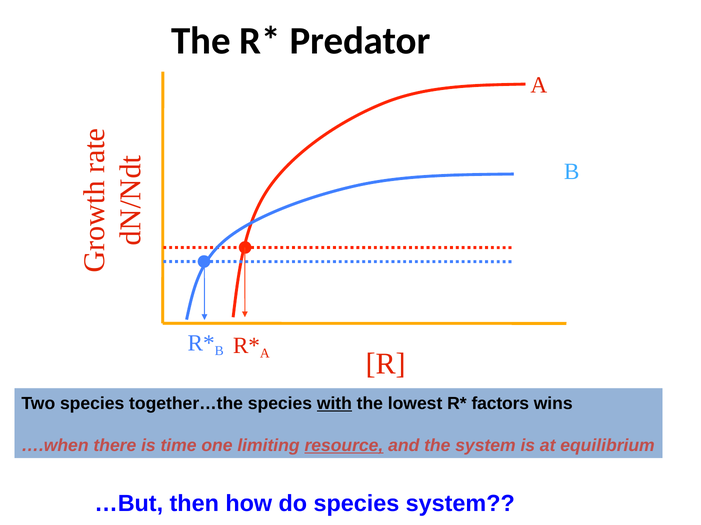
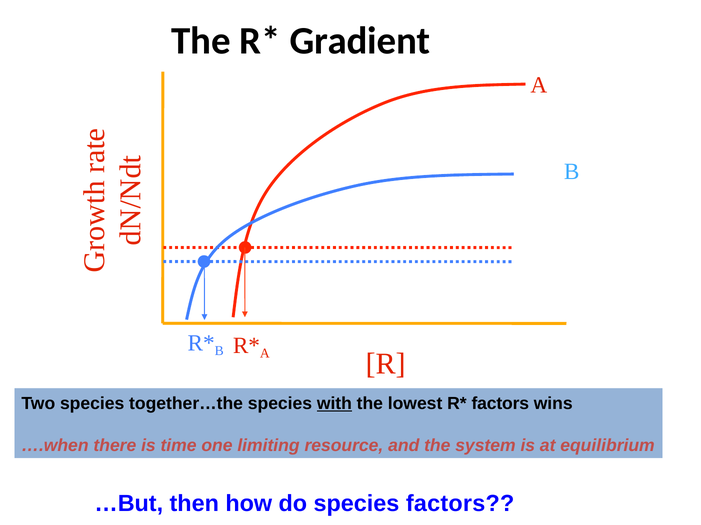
Predator: Predator -> Gradient
resource underline: present -> none
species system: system -> factors
